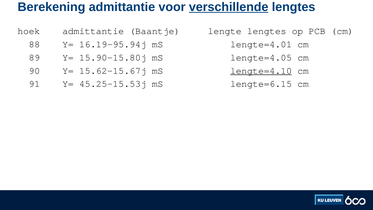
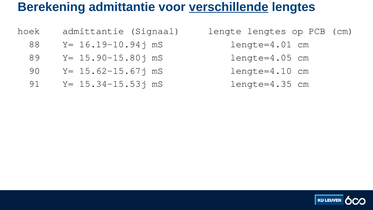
Baantje: Baantje -> Signaal
16.19-95.94j: 16.19-95.94j -> 16.19-10.94j
lengte=4.10 underline: present -> none
45.25-15.53j: 45.25-15.53j -> 15.34-15.53j
lengte=6.15: lengte=6.15 -> lengte=4.35
